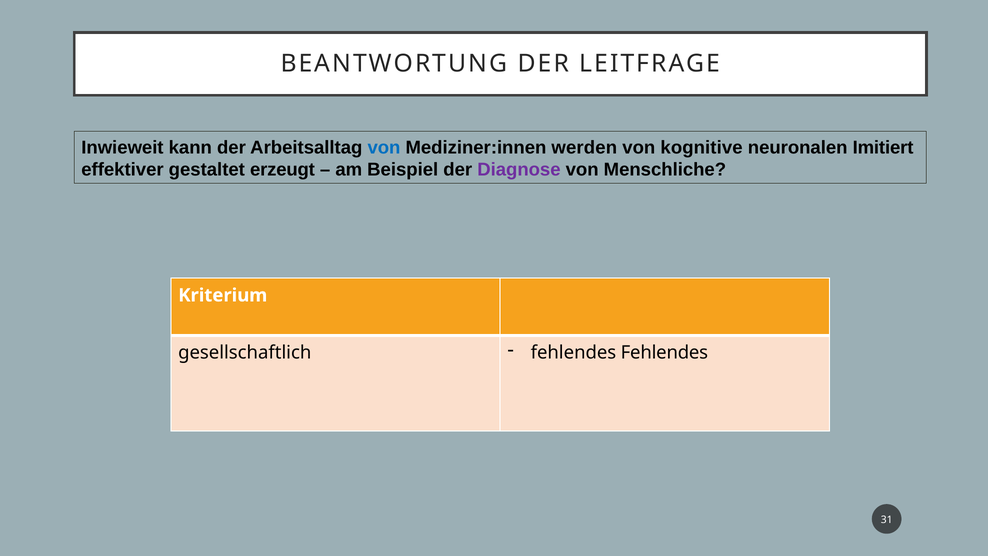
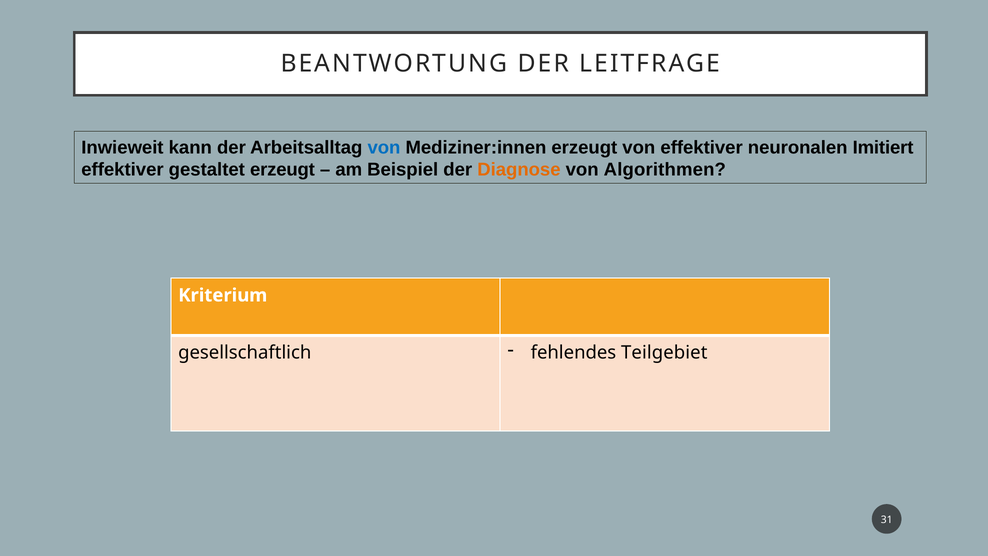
Mediziner:innen werden: werden -> erzeugt
von kognitive: kognitive -> effektiver
Diagnose colour: purple -> orange
Menschliche: Menschliche -> Algorithmen
fehlendes Fehlendes: Fehlendes -> Teilgebiet
